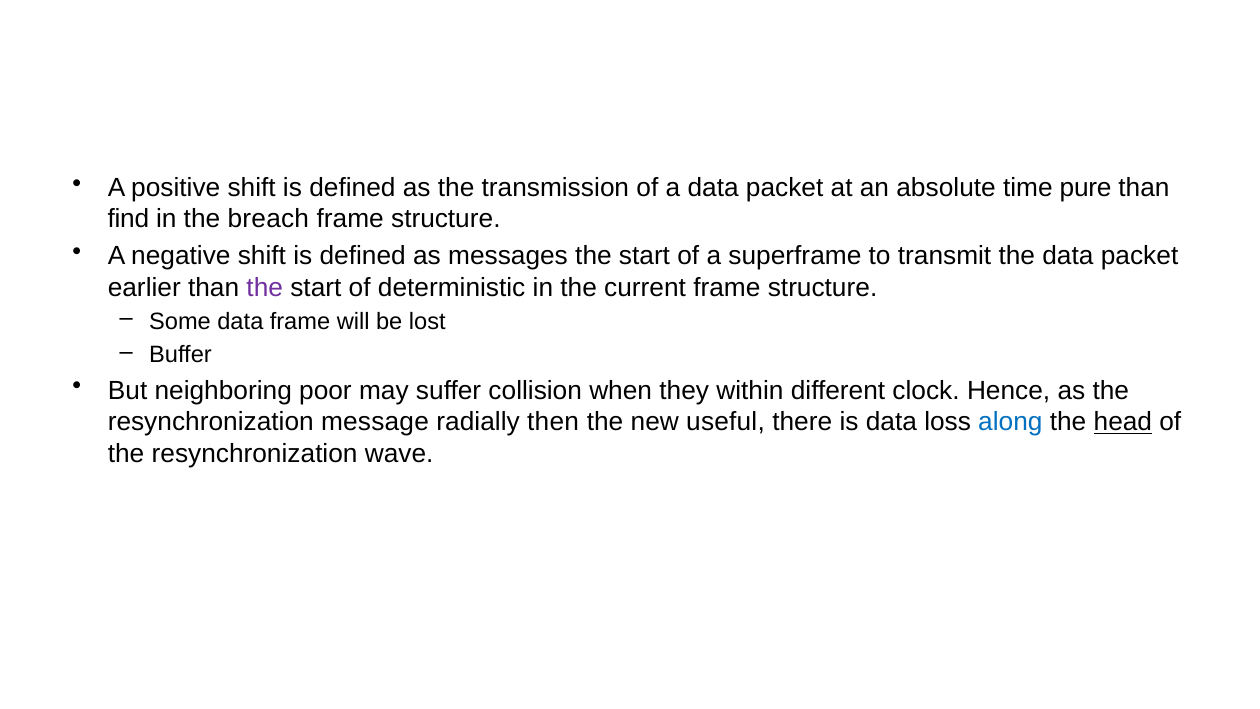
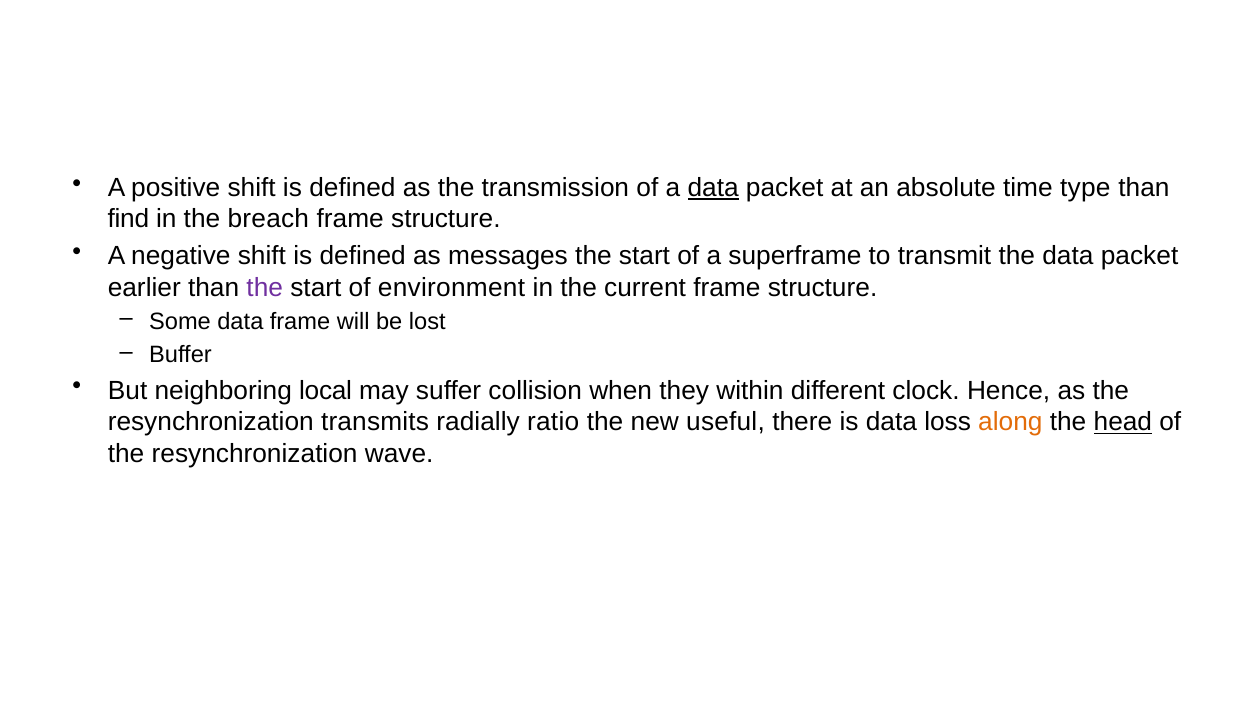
data at (713, 188) underline: none -> present
pure: pure -> type
deterministic: deterministic -> environment
poor: poor -> local
message: message -> transmits
then: then -> ratio
along colour: blue -> orange
